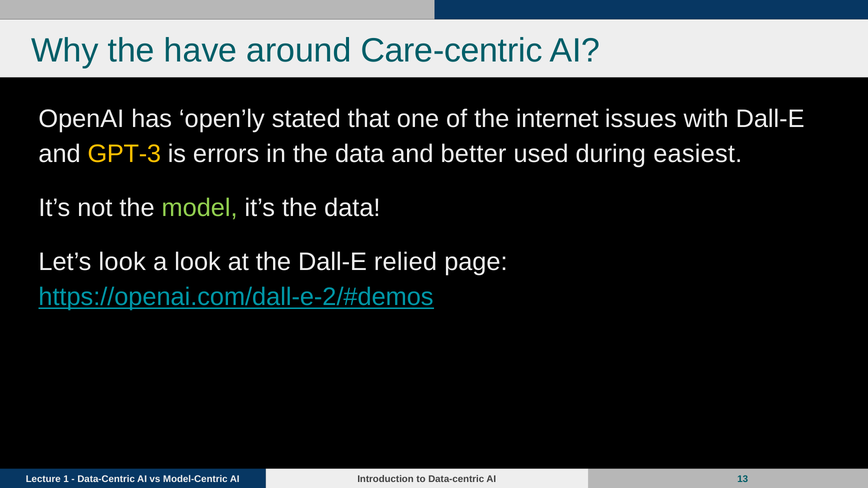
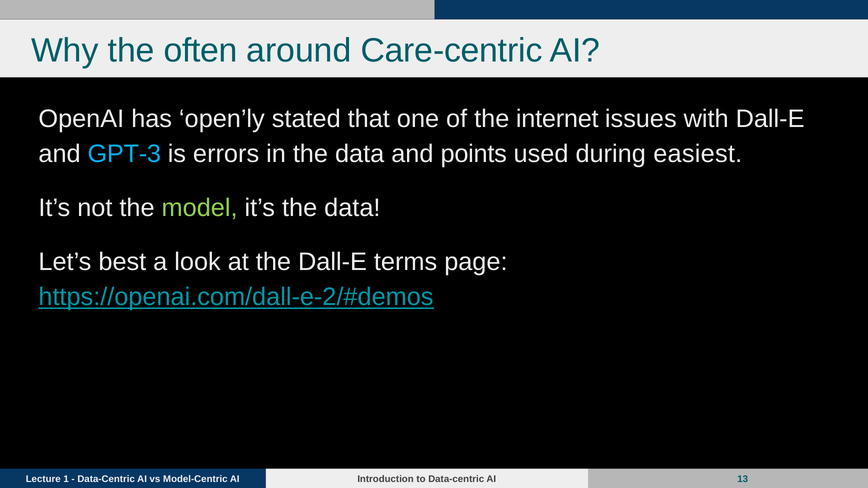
have: have -> often
GPT-3 colour: yellow -> light blue
better: better -> points
Let’s look: look -> best
relied: relied -> terms
